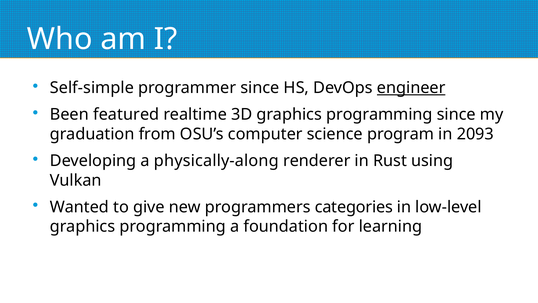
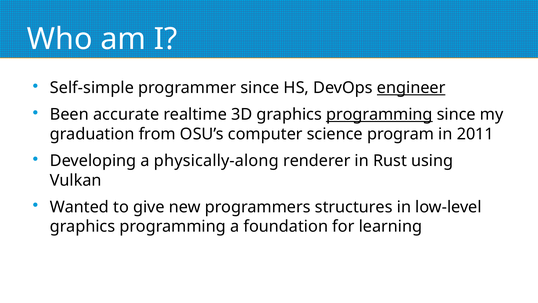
featured: featured -> accurate
programming at (379, 114) underline: none -> present
2093: 2093 -> 2011
categories: categories -> structures
